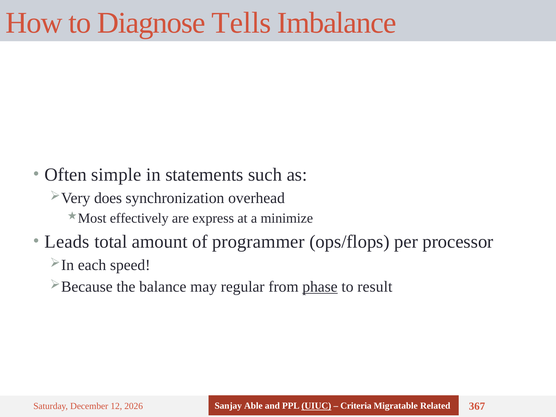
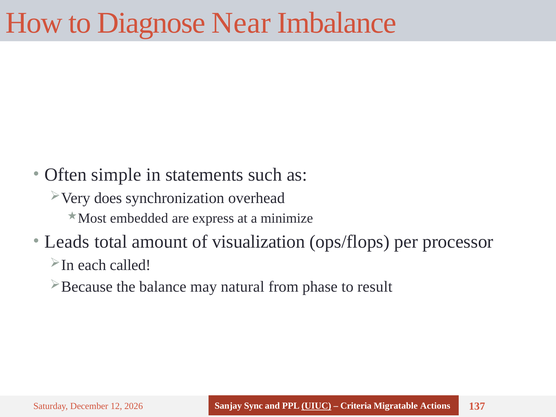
Tells: Tells -> Near
effectively: effectively -> embedded
programmer: programmer -> visualization
speed: speed -> called
regular: regular -> natural
phase underline: present -> none
Able: Able -> Sync
Related: Related -> Actions
367: 367 -> 137
